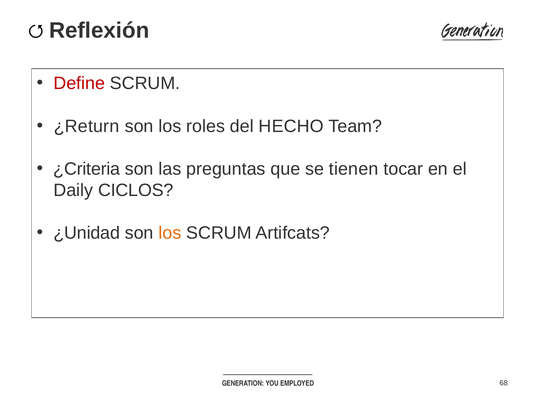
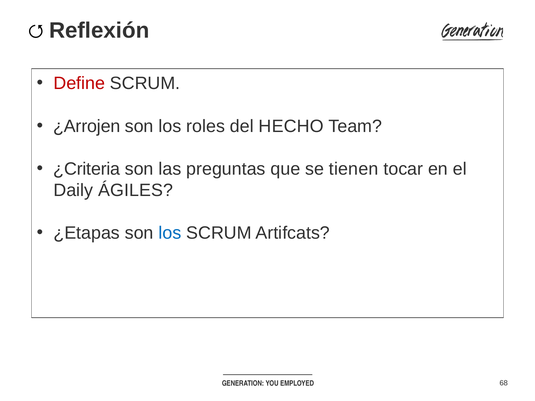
¿Return: ¿Return -> ¿Arrojen
CICLOS: CICLOS -> ÁGILES
¿Unidad: ¿Unidad -> ¿Etapas
los at (170, 233) colour: orange -> blue
